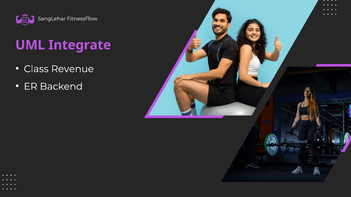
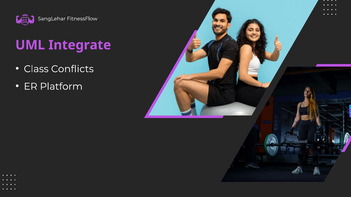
Revenue: Revenue -> Conflicts
Backend: Backend -> Platform
